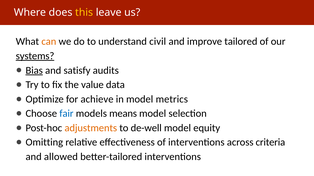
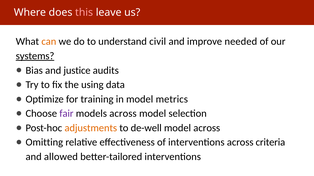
this colour: yellow -> pink
tailored: tailored -> needed
Bias underline: present -> none
satisfy: satisfy -> justice
value: value -> using
achieve: achieve -> training
fair colour: blue -> purple
models means: means -> across
model equity: equity -> across
